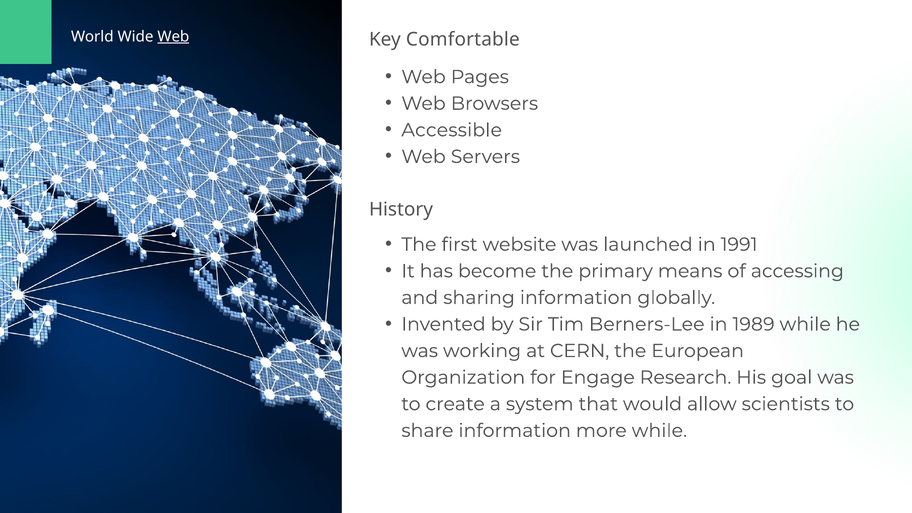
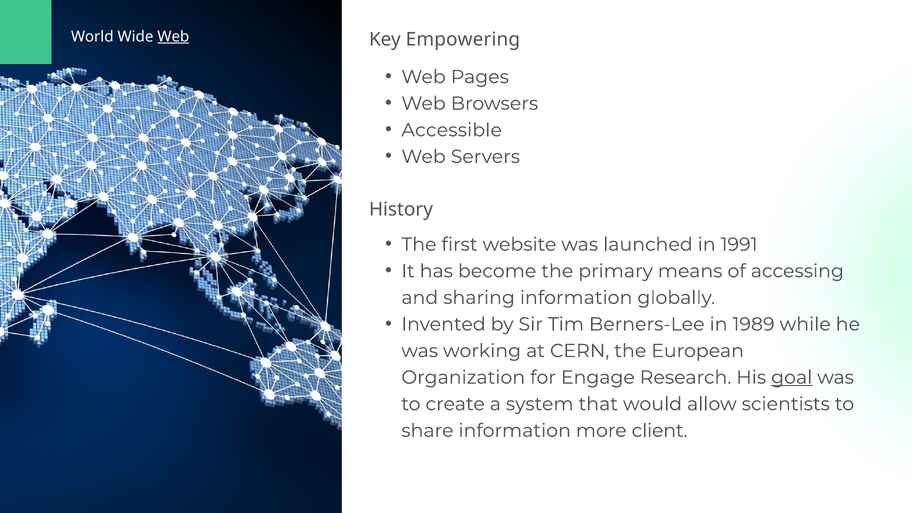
Comfortable: Comfortable -> Empowering
goal underline: none -> present
more while: while -> client
